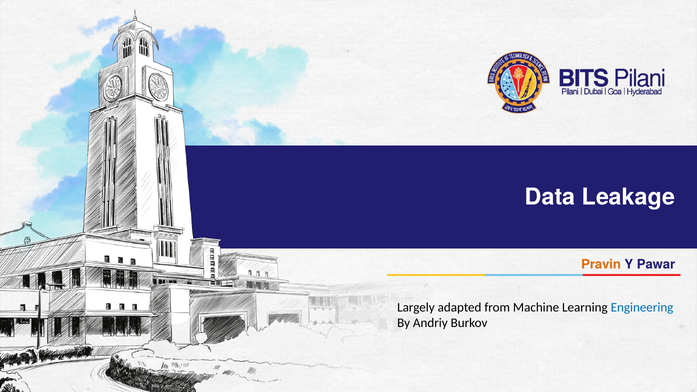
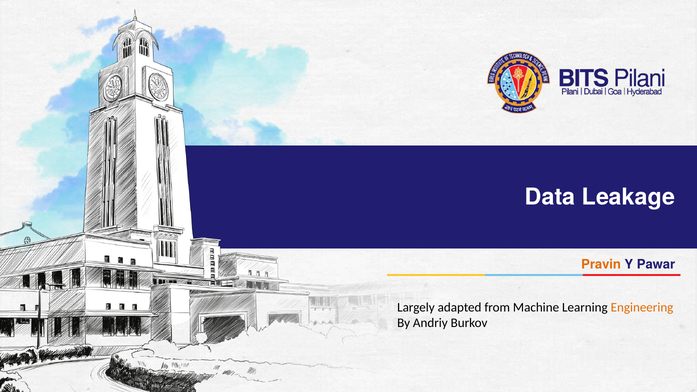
Engineering colour: blue -> orange
